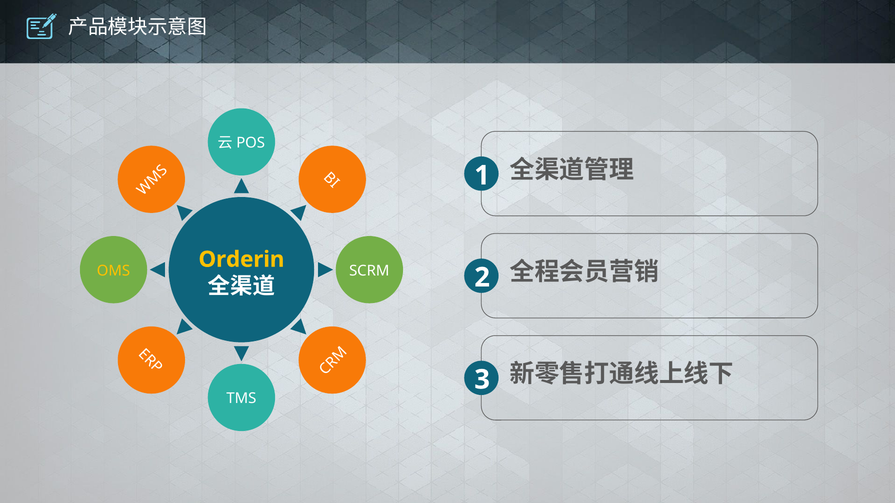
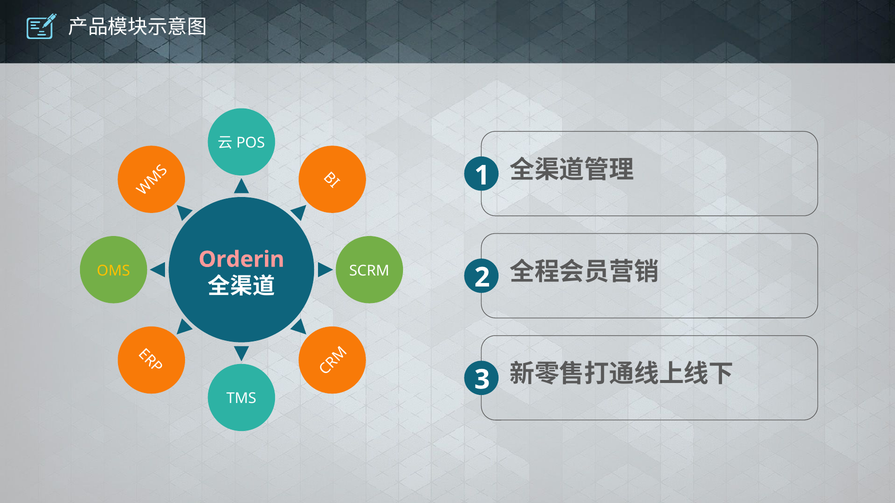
Orderin colour: yellow -> pink
